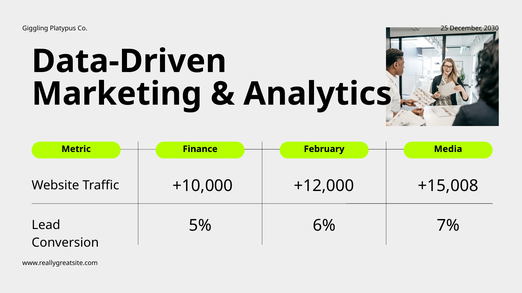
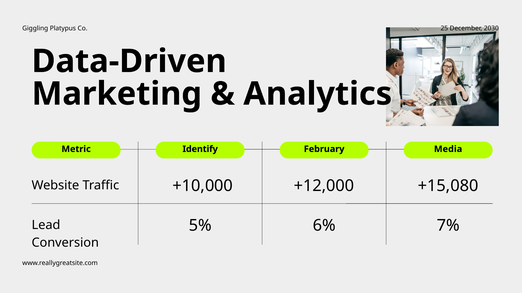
Finance: Finance -> Identify
+15,008: +15,008 -> +15,080
